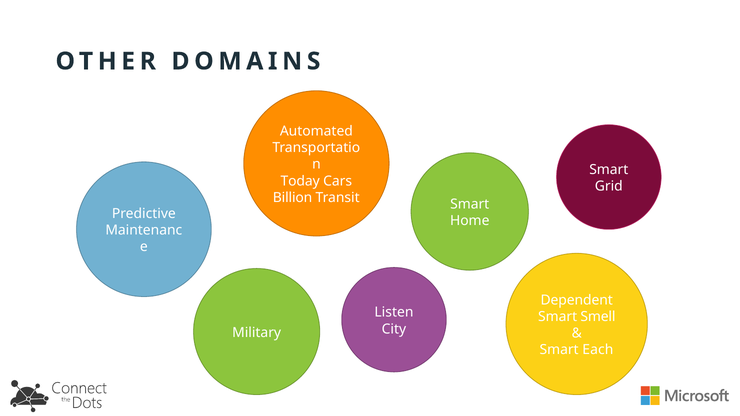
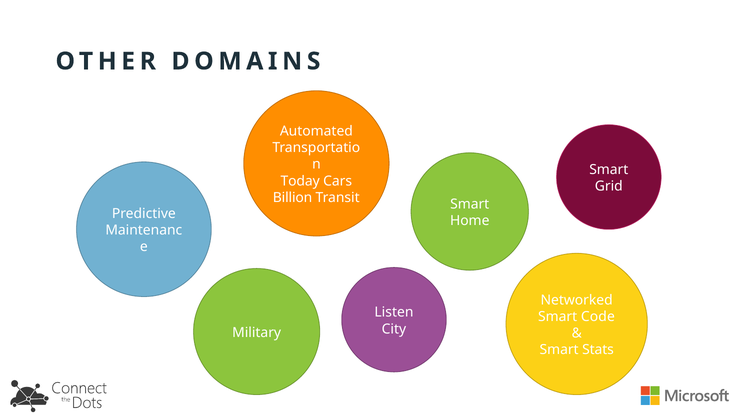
Dependent: Dependent -> Networked
Smell: Smell -> Code
Each: Each -> Stats
